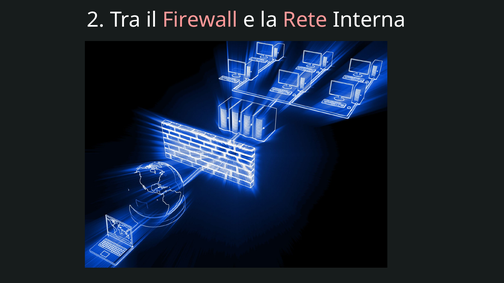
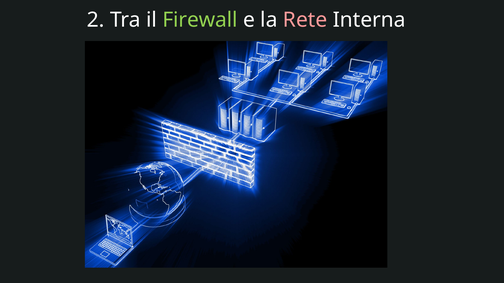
Firewall colour: pink -> light green
